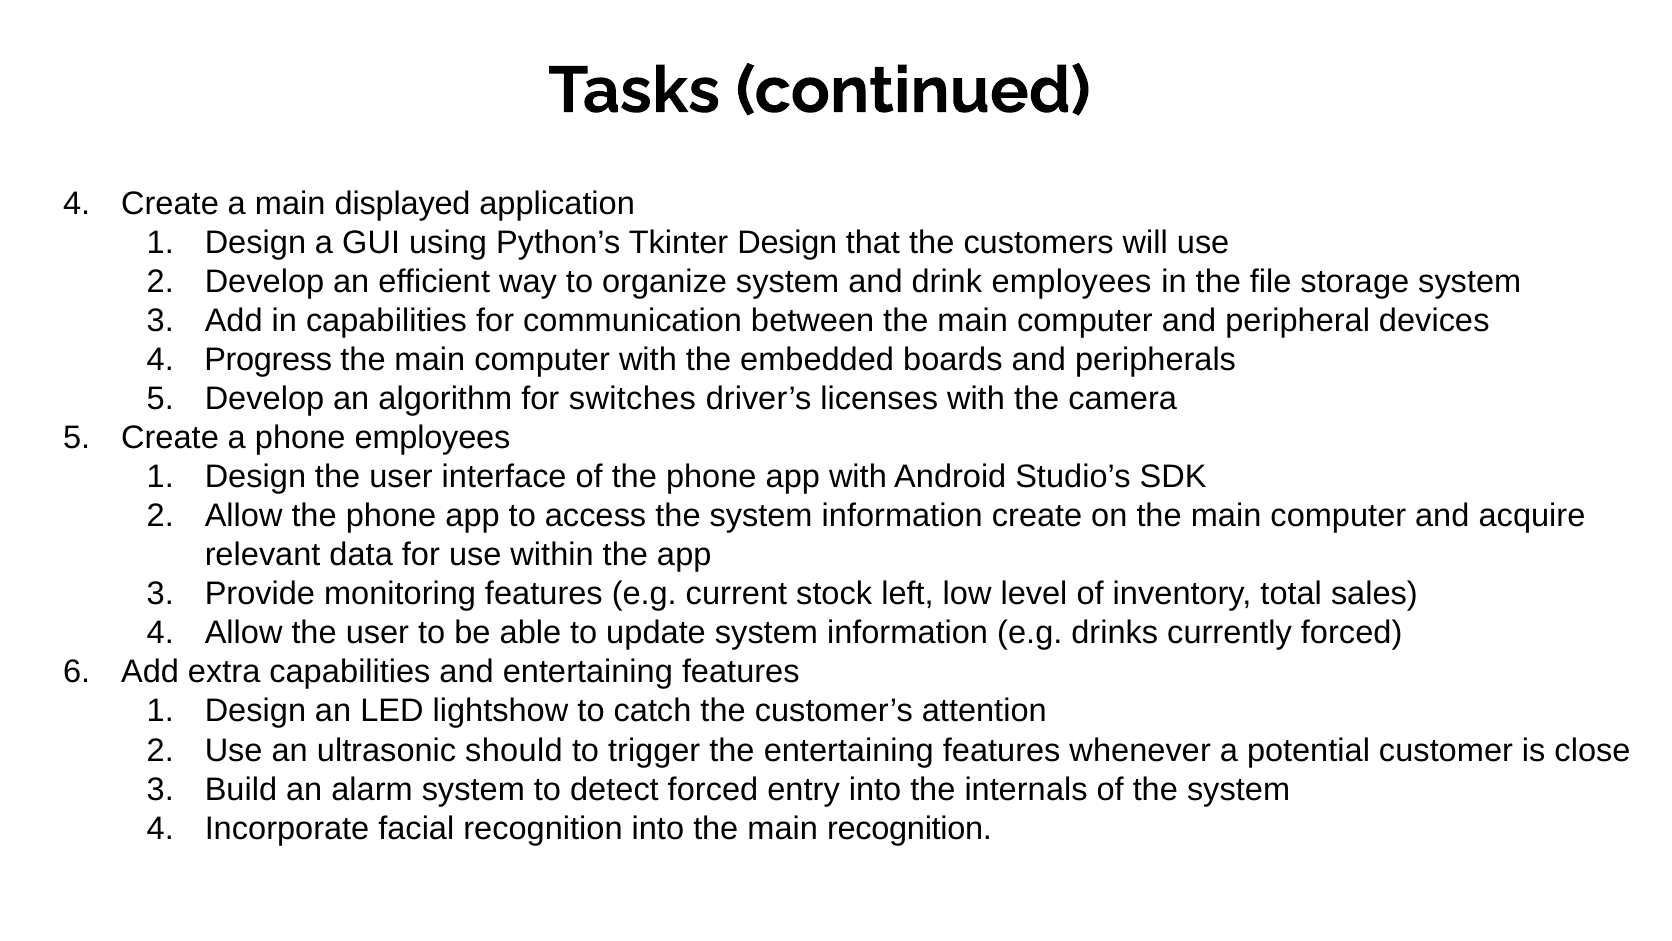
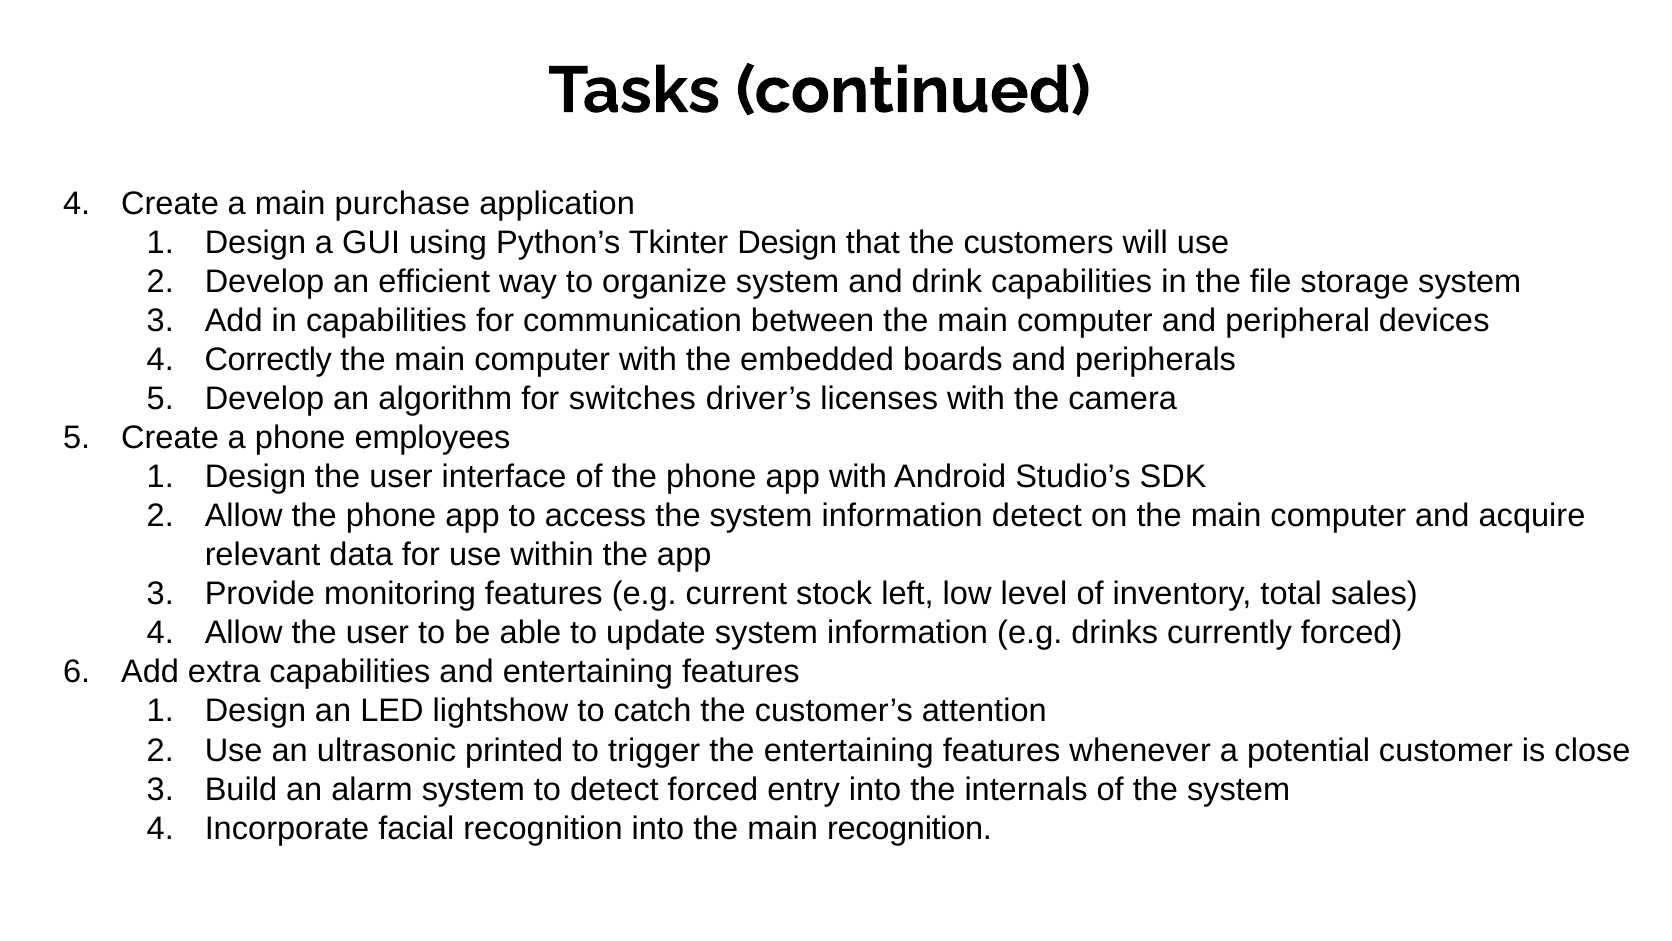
displayed: displayed -> purchase
drink employees: employees -> capabilities
Progress: Progress -> Correctly
information create: create -> detect
should: should -> printed
